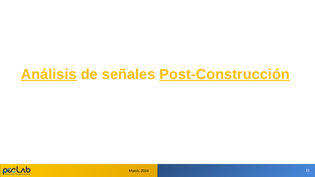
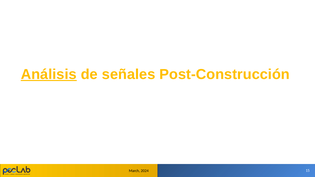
Post-Construcción underline: present -> none
